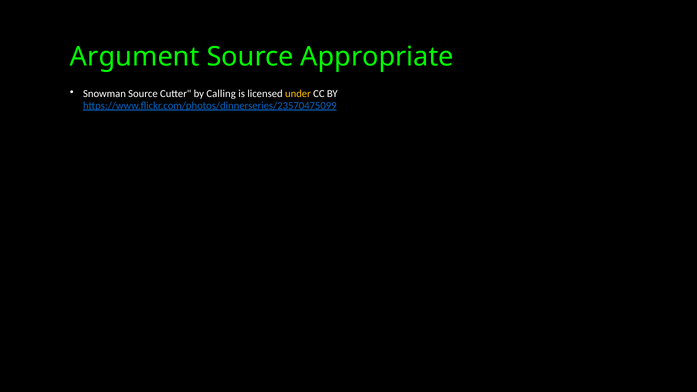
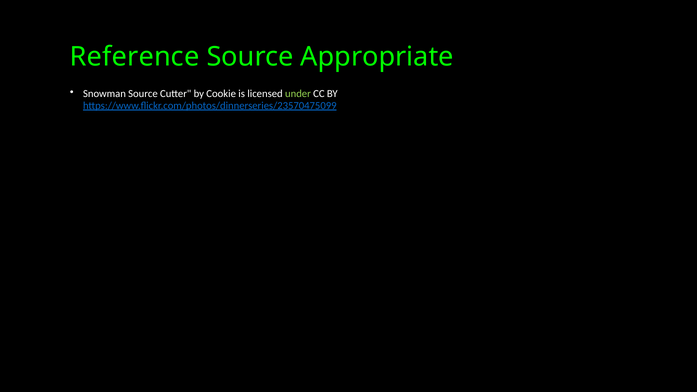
Argument: Argument -> Reference
Calling: Calling -> Cookie
under colour: yellow -> light green
